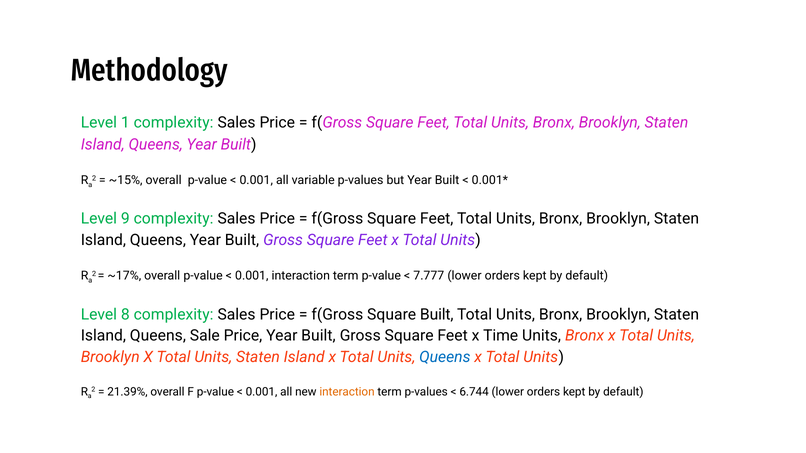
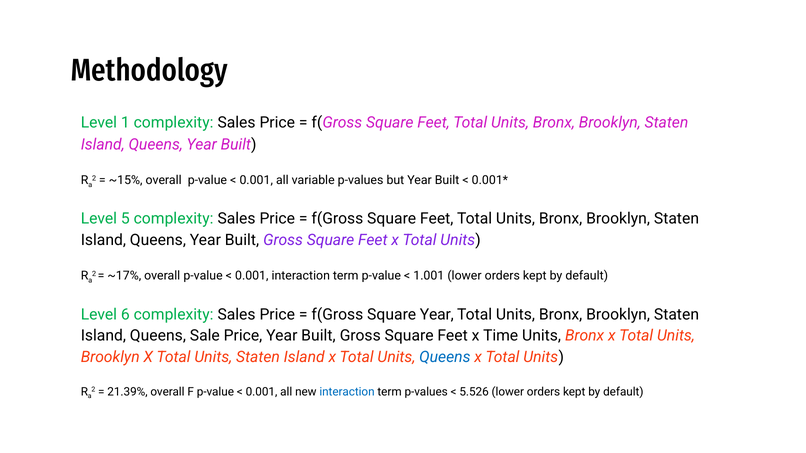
9: 9 -> 5
7.777: 7.777 -> 1.001
8: 8 -> 6
Square Built: Built -> Year
interaction at (347, 392) colour: orange -> blue
6.744: 6.744 -> 5.526
